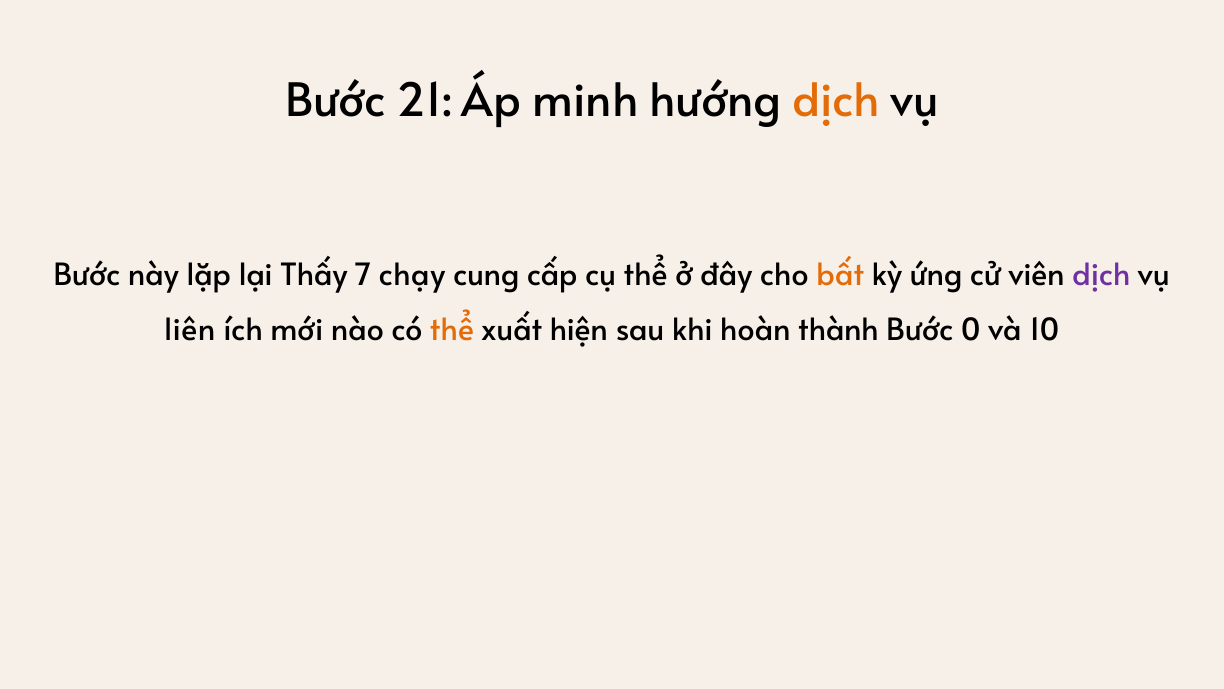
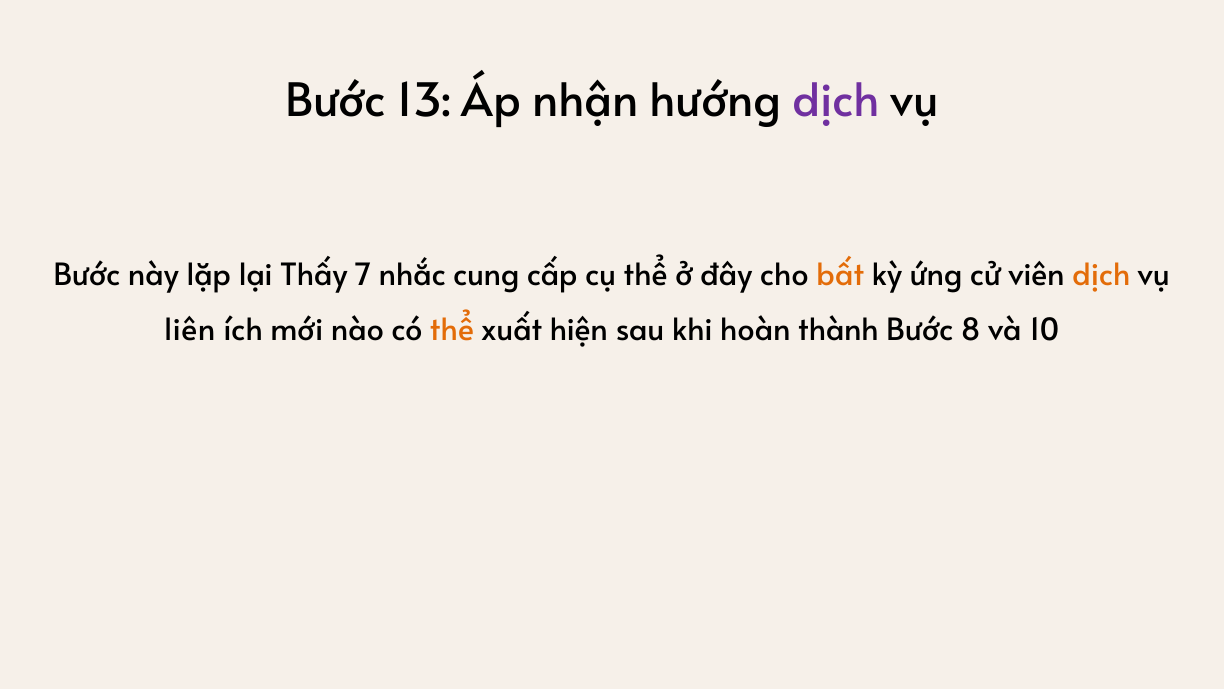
21: 21 -> 13
minh: minh -> nhận
dịch at (836, 102) colour: orange -> purple
chạy: chạy -> nhắc
dịch at (1101, 275) colour: purple -> orange
0: 0 -> 8
